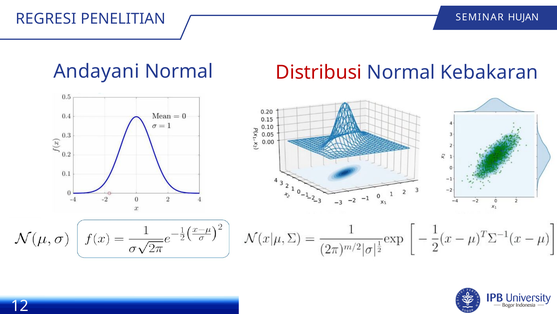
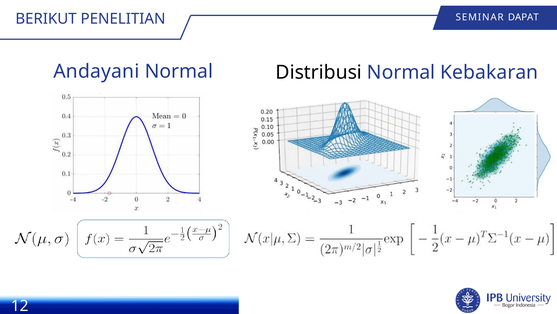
REGRESI: REGRESI -> BERIKUT
HUJAN: HUJAN -> DAPAT
Distribusi colour: red -> black
